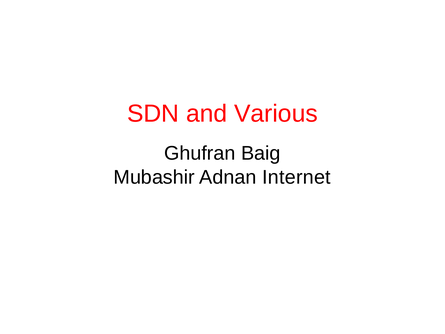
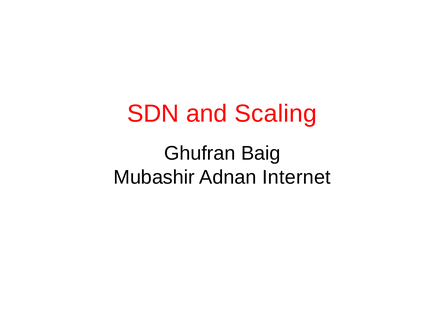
Various: Various -> Scaling
